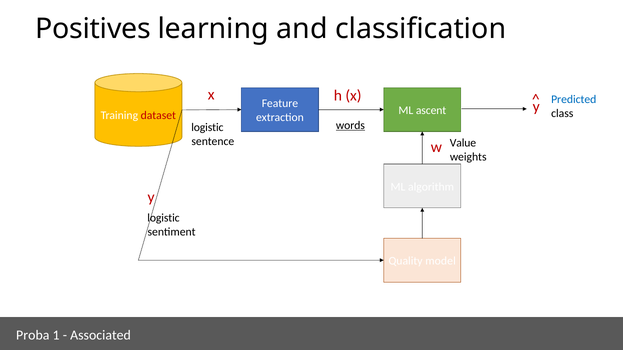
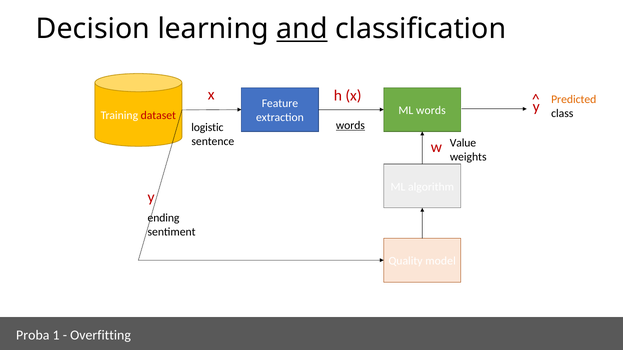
Positives: Positives -> Decision
and underline: none -> present
Predicted colour: blue -> orange
ML ascent: ascent -> words
logistic at (163, 218): logistic -> ending
Associated: Associated -> Overfitting
